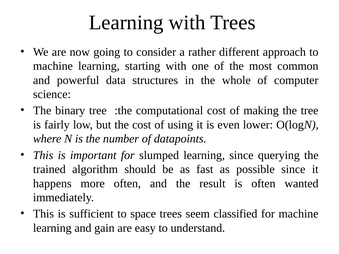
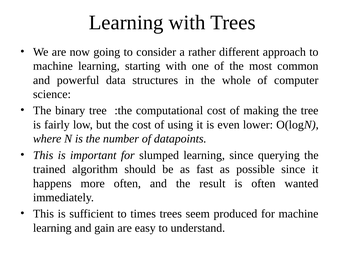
space: space -> times
classified: classified -> produced
